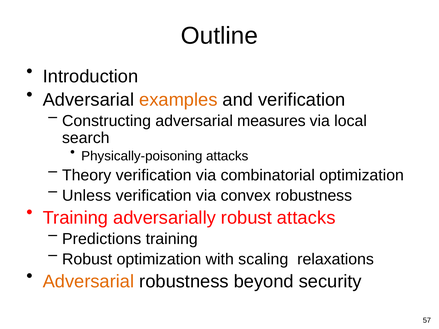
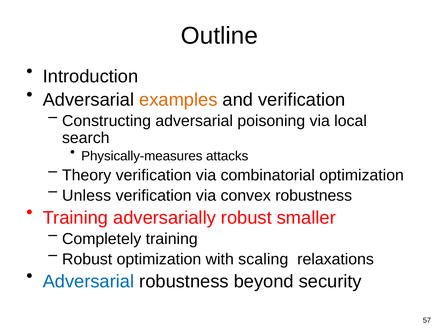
measures: measures -> poisoning
Physically-poisoning: Physically-poisoning -> Physically-measures
robust attacks: attacks -> smaller
Predictions: Predictions -> Completely
Adversarial at (88, 282) colour: orange -> blue
